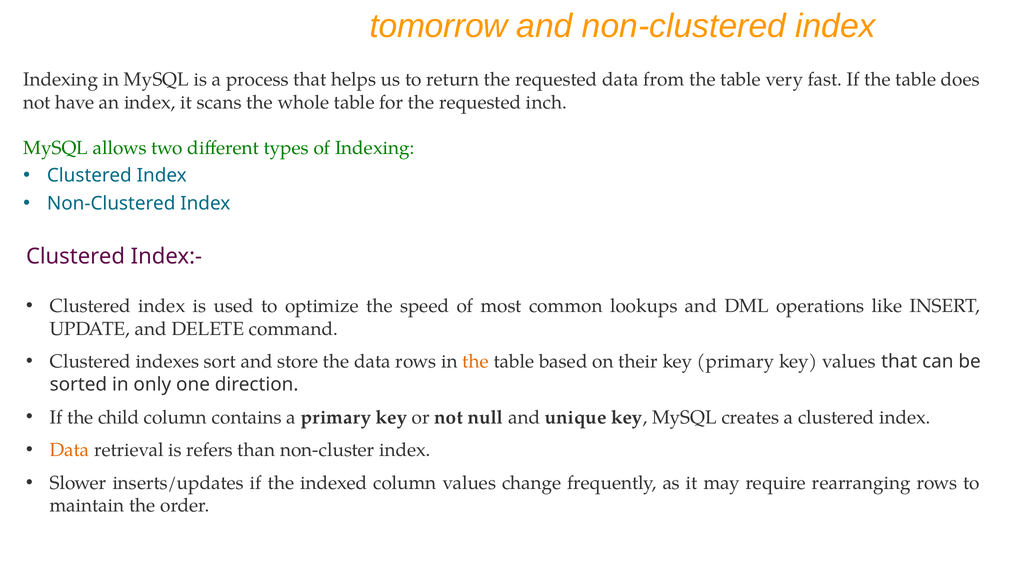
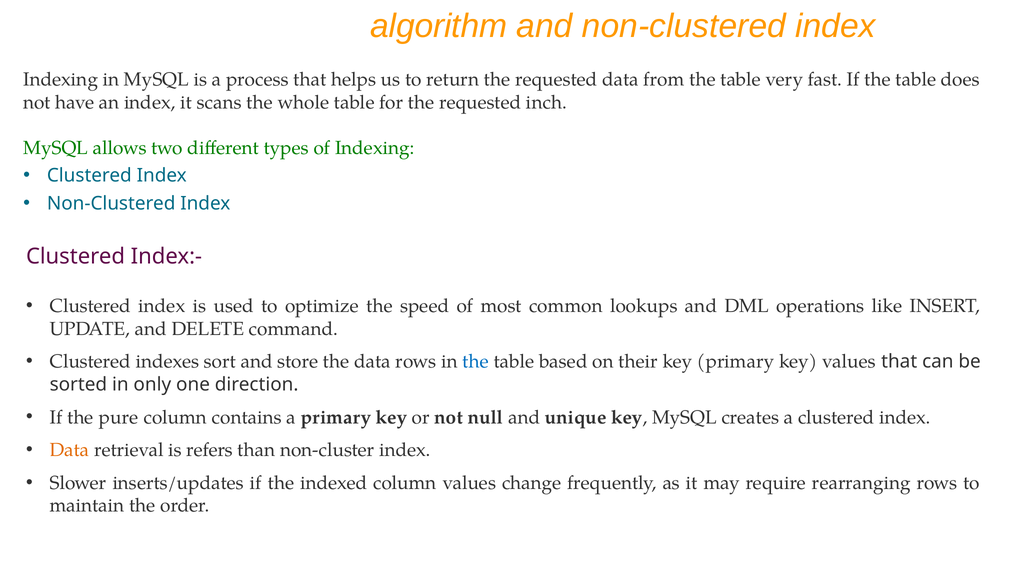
tomorrow: tomorrow -> algorithm
the at (476, 362) colour: orange -> blue
child: child -> pure
